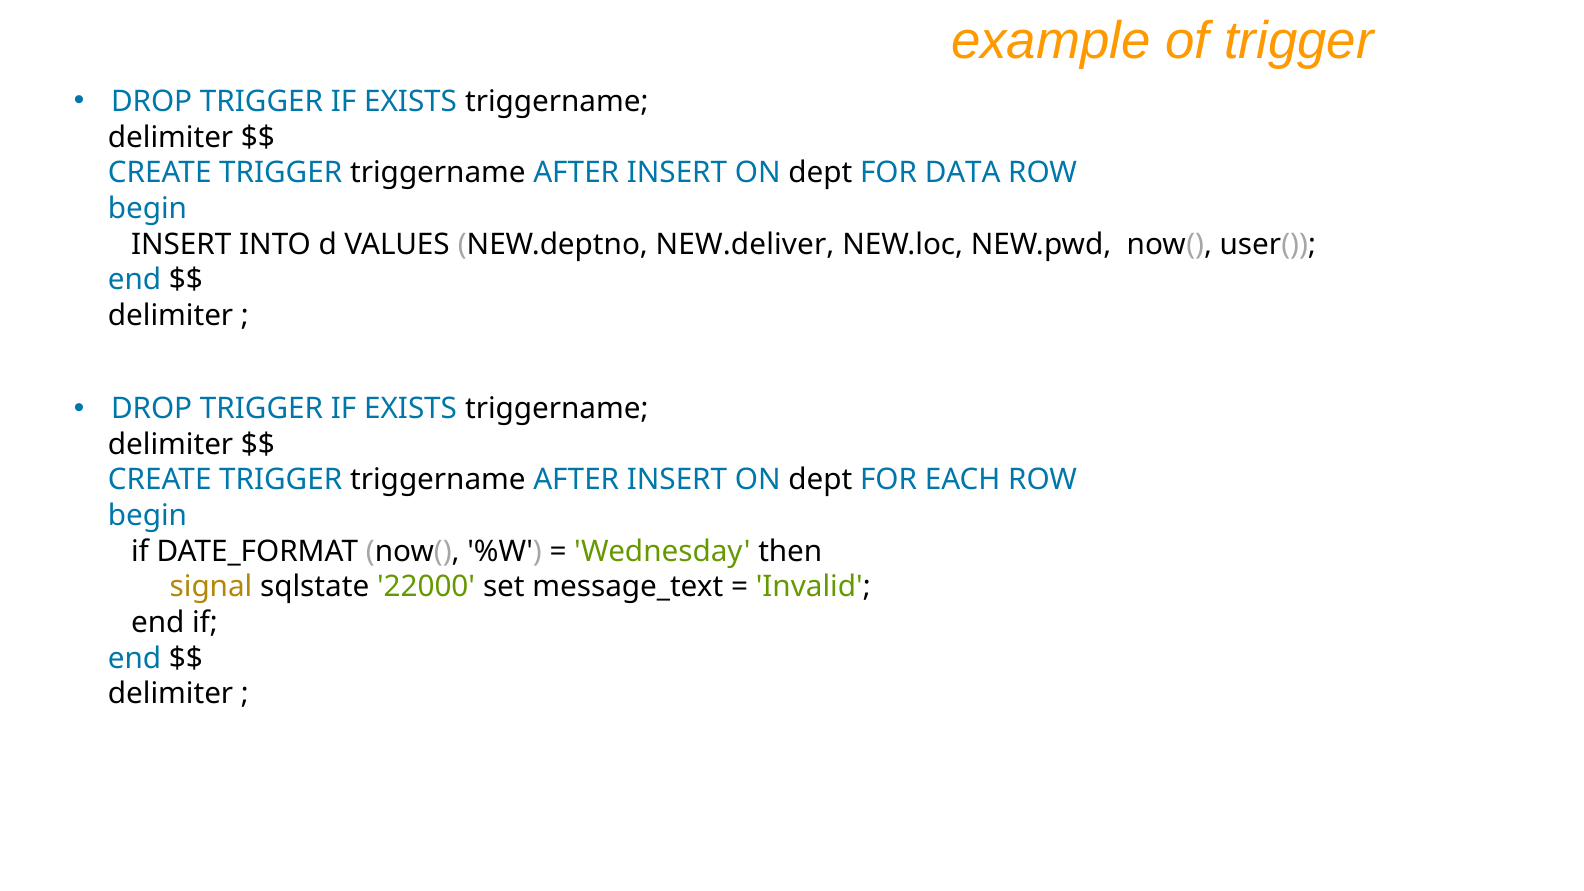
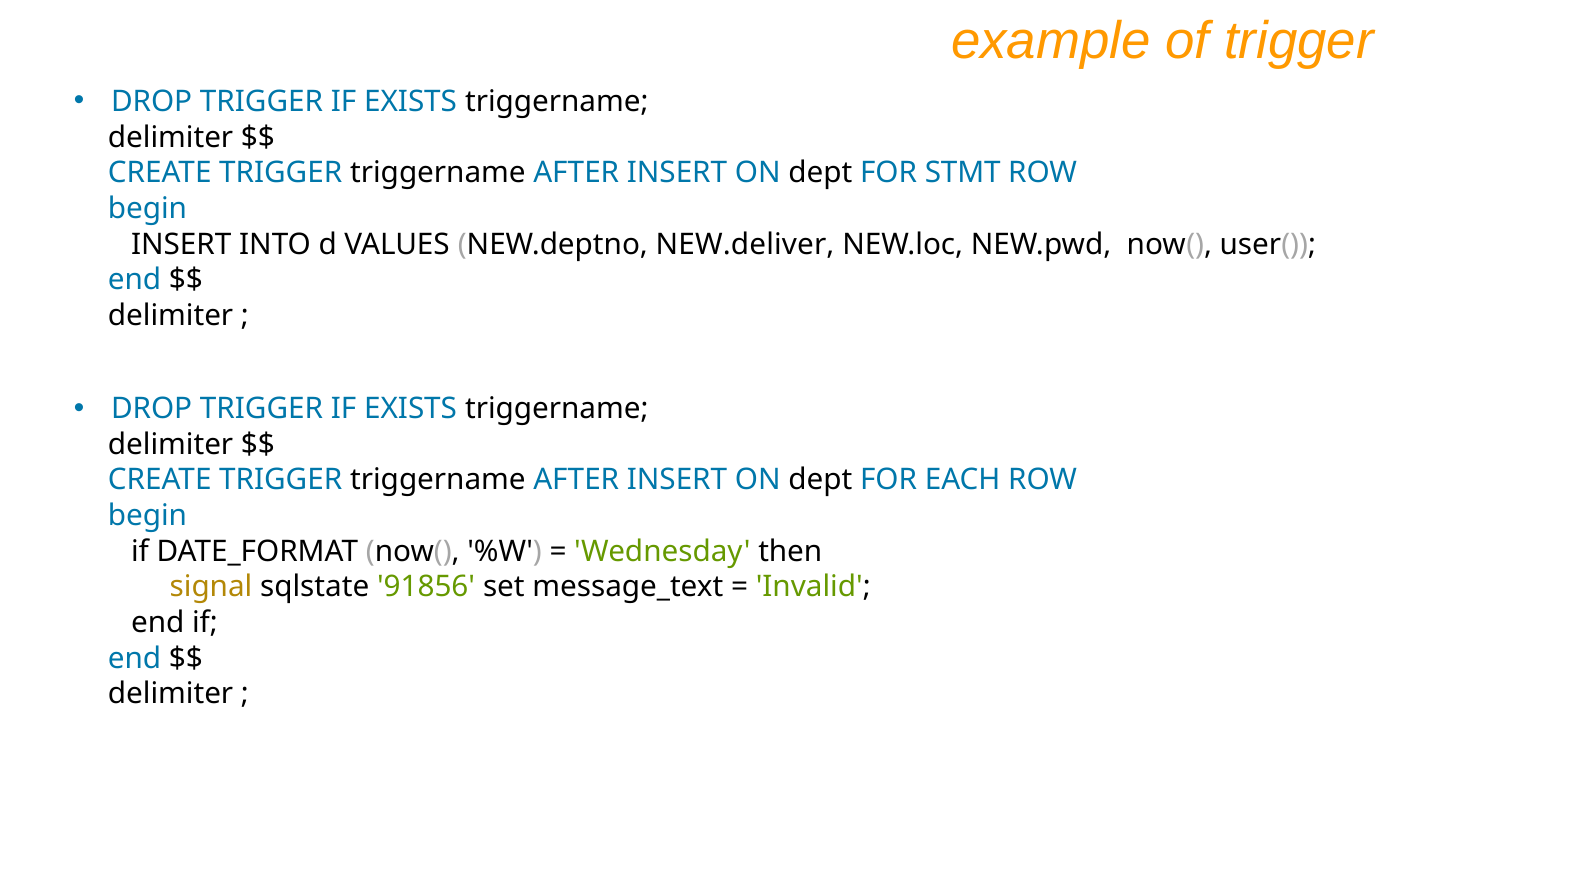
DATA: DATA -> STMT
22000: 22000 -> 91856
